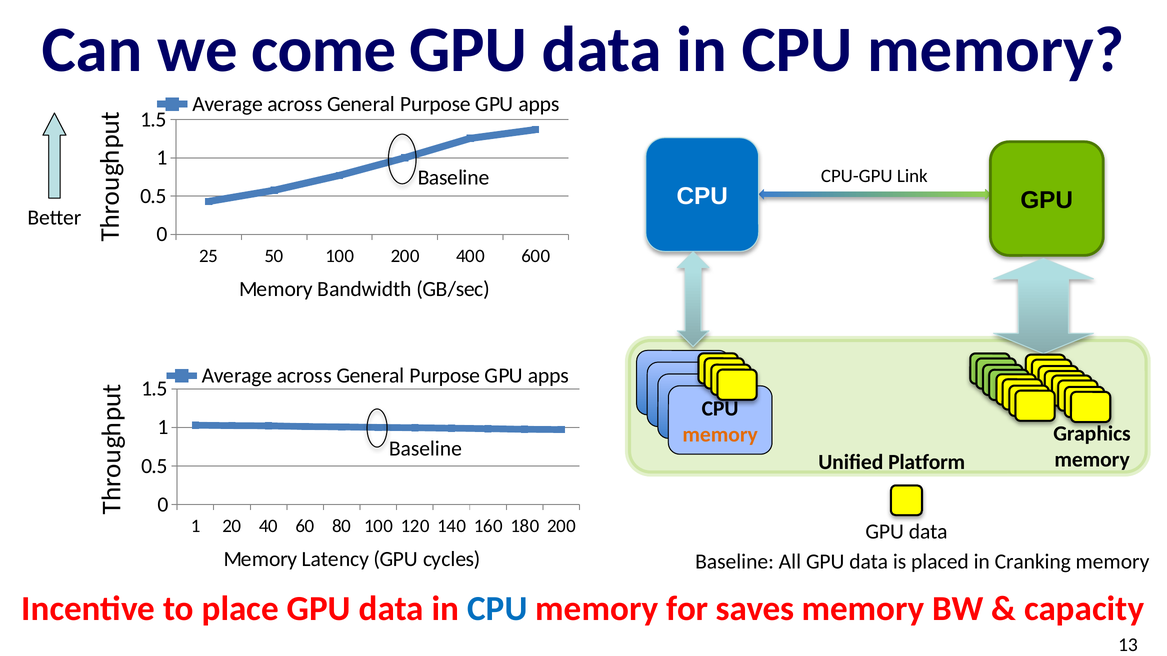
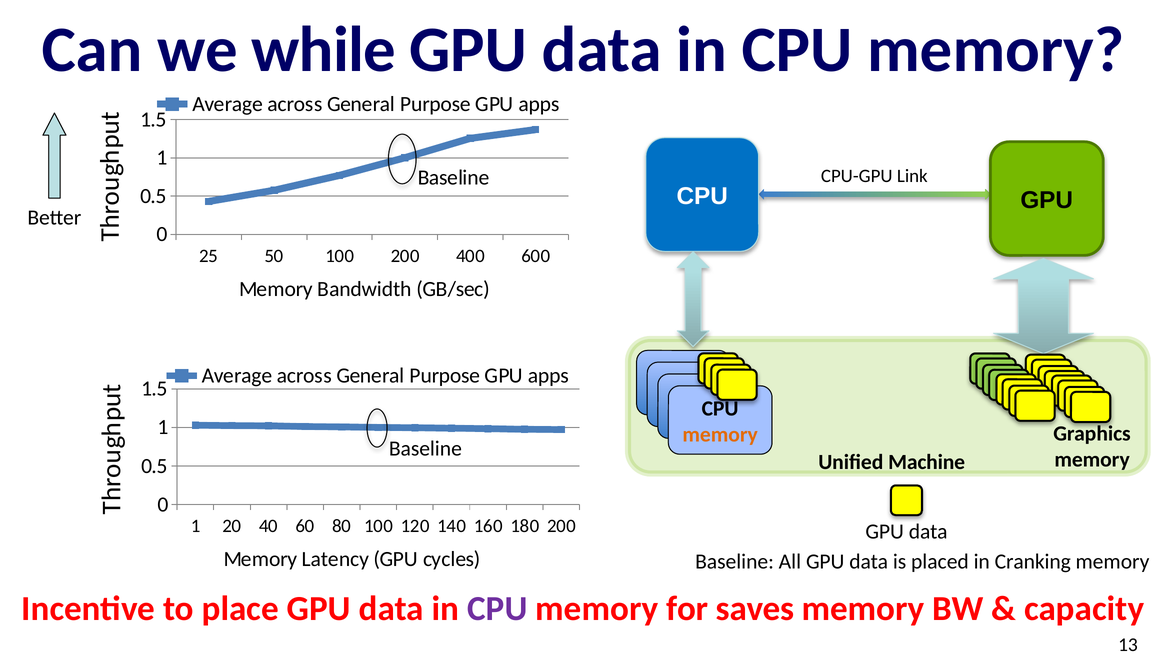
come: come -> while
Platform: Platform -> Machine
CPU at (497, 609) colour: blue -> purple
